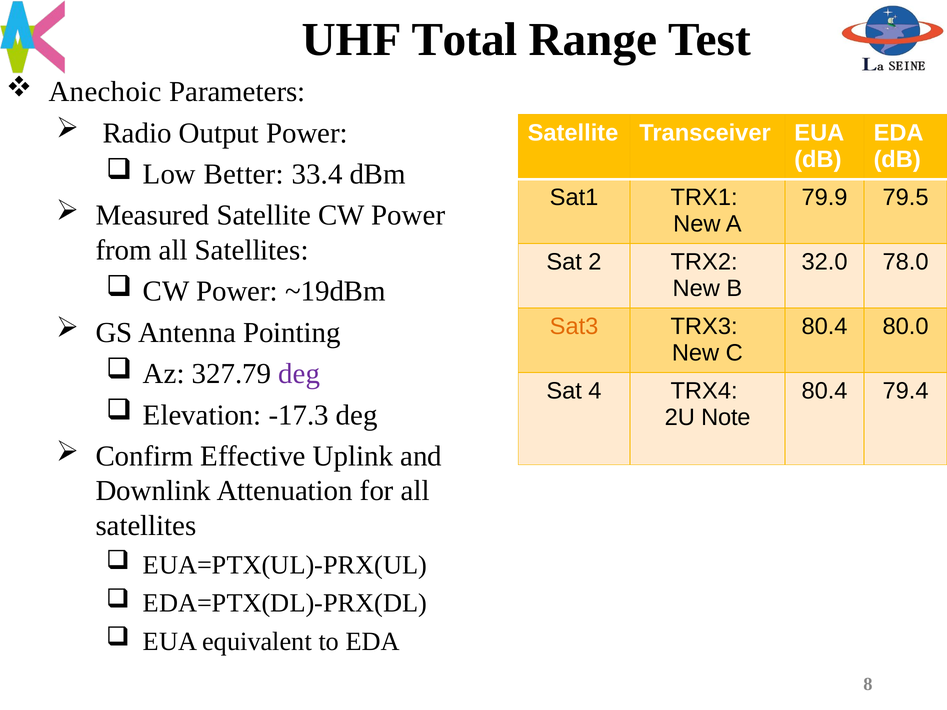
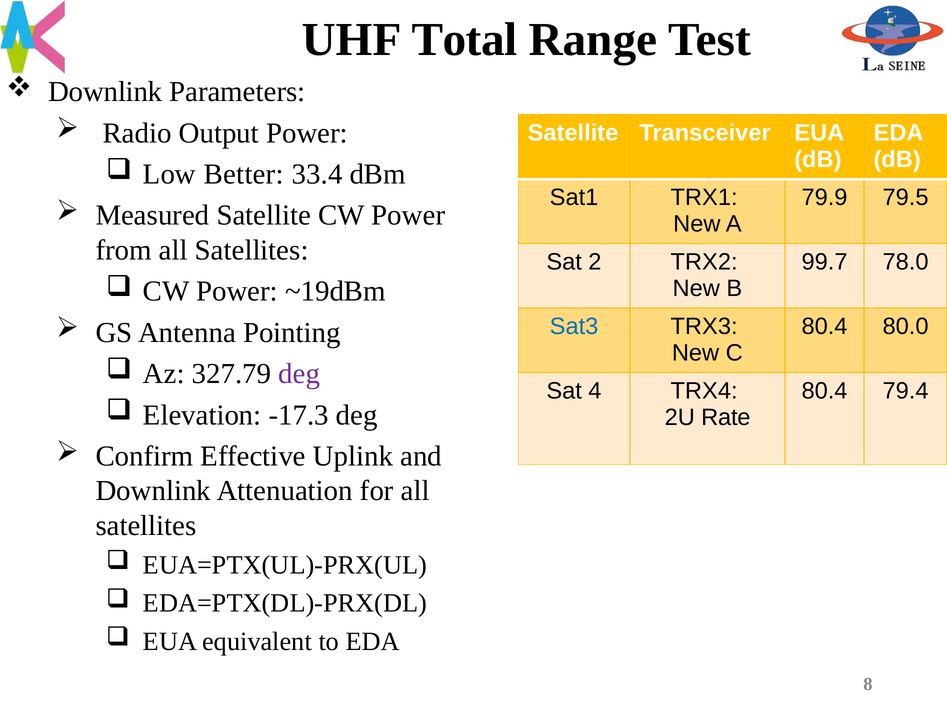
Anechoic at (105, 92): Anechoic -> Downlink
32.0: 32.0 -> 99.7
Sat3 colour: orange -> blue
Note: Note -> Rate
